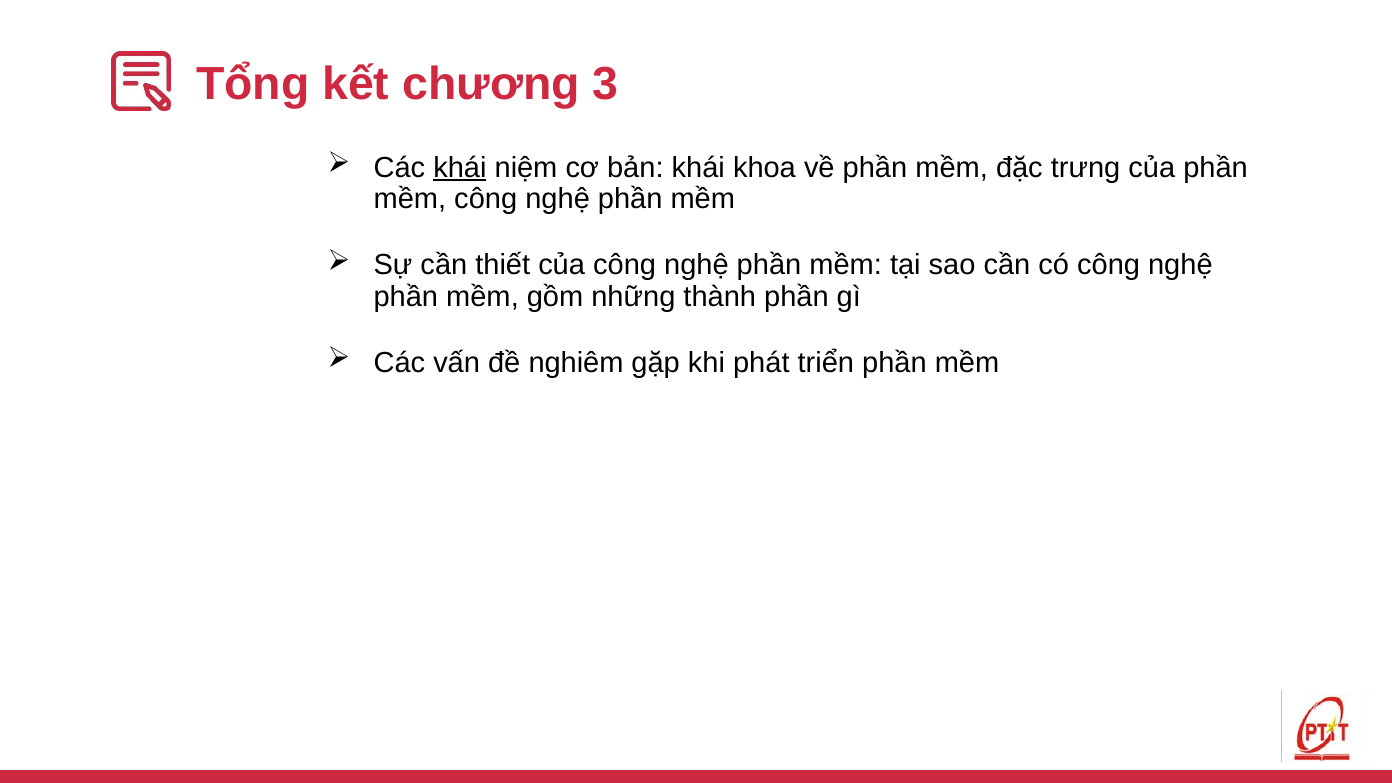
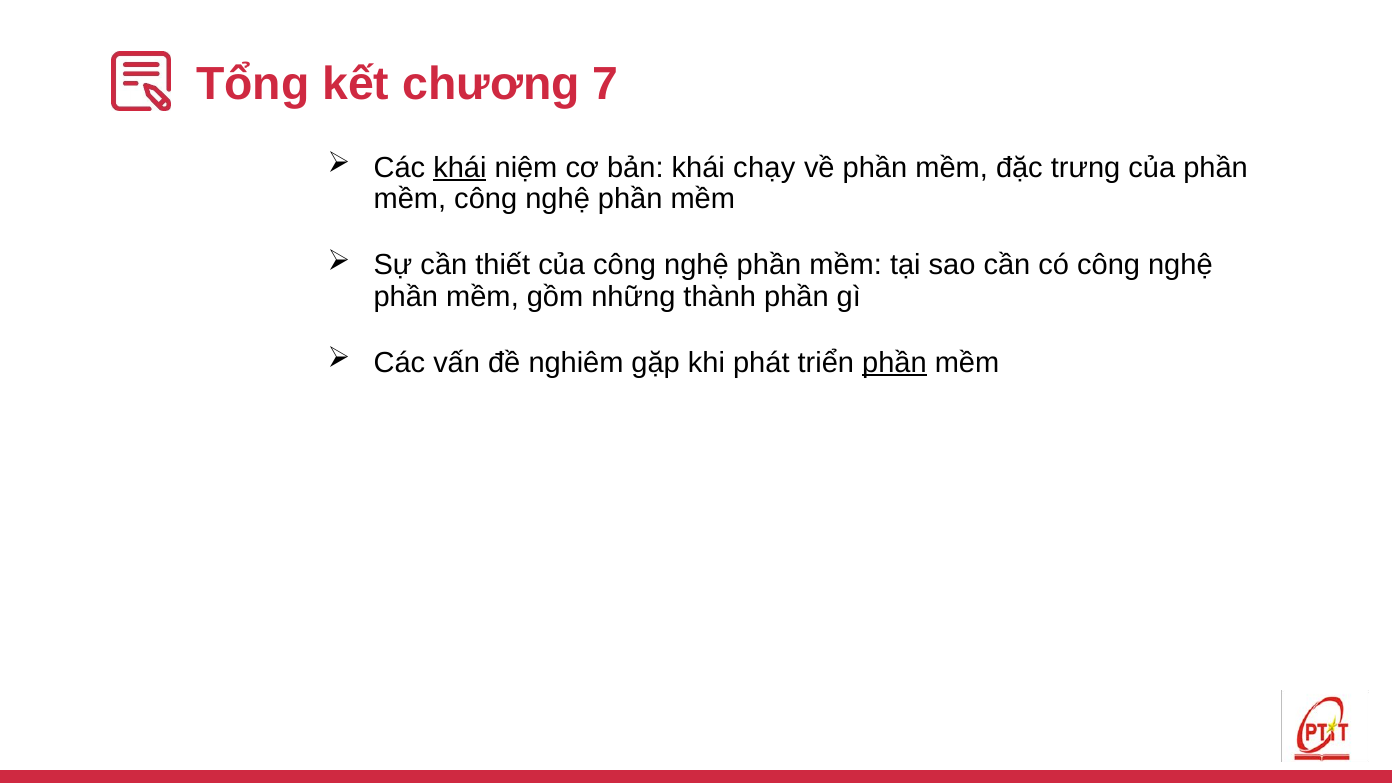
3: 3 -> 7
khoa: khoa -> chạy
phần at (894, 363) underline: none -> present
